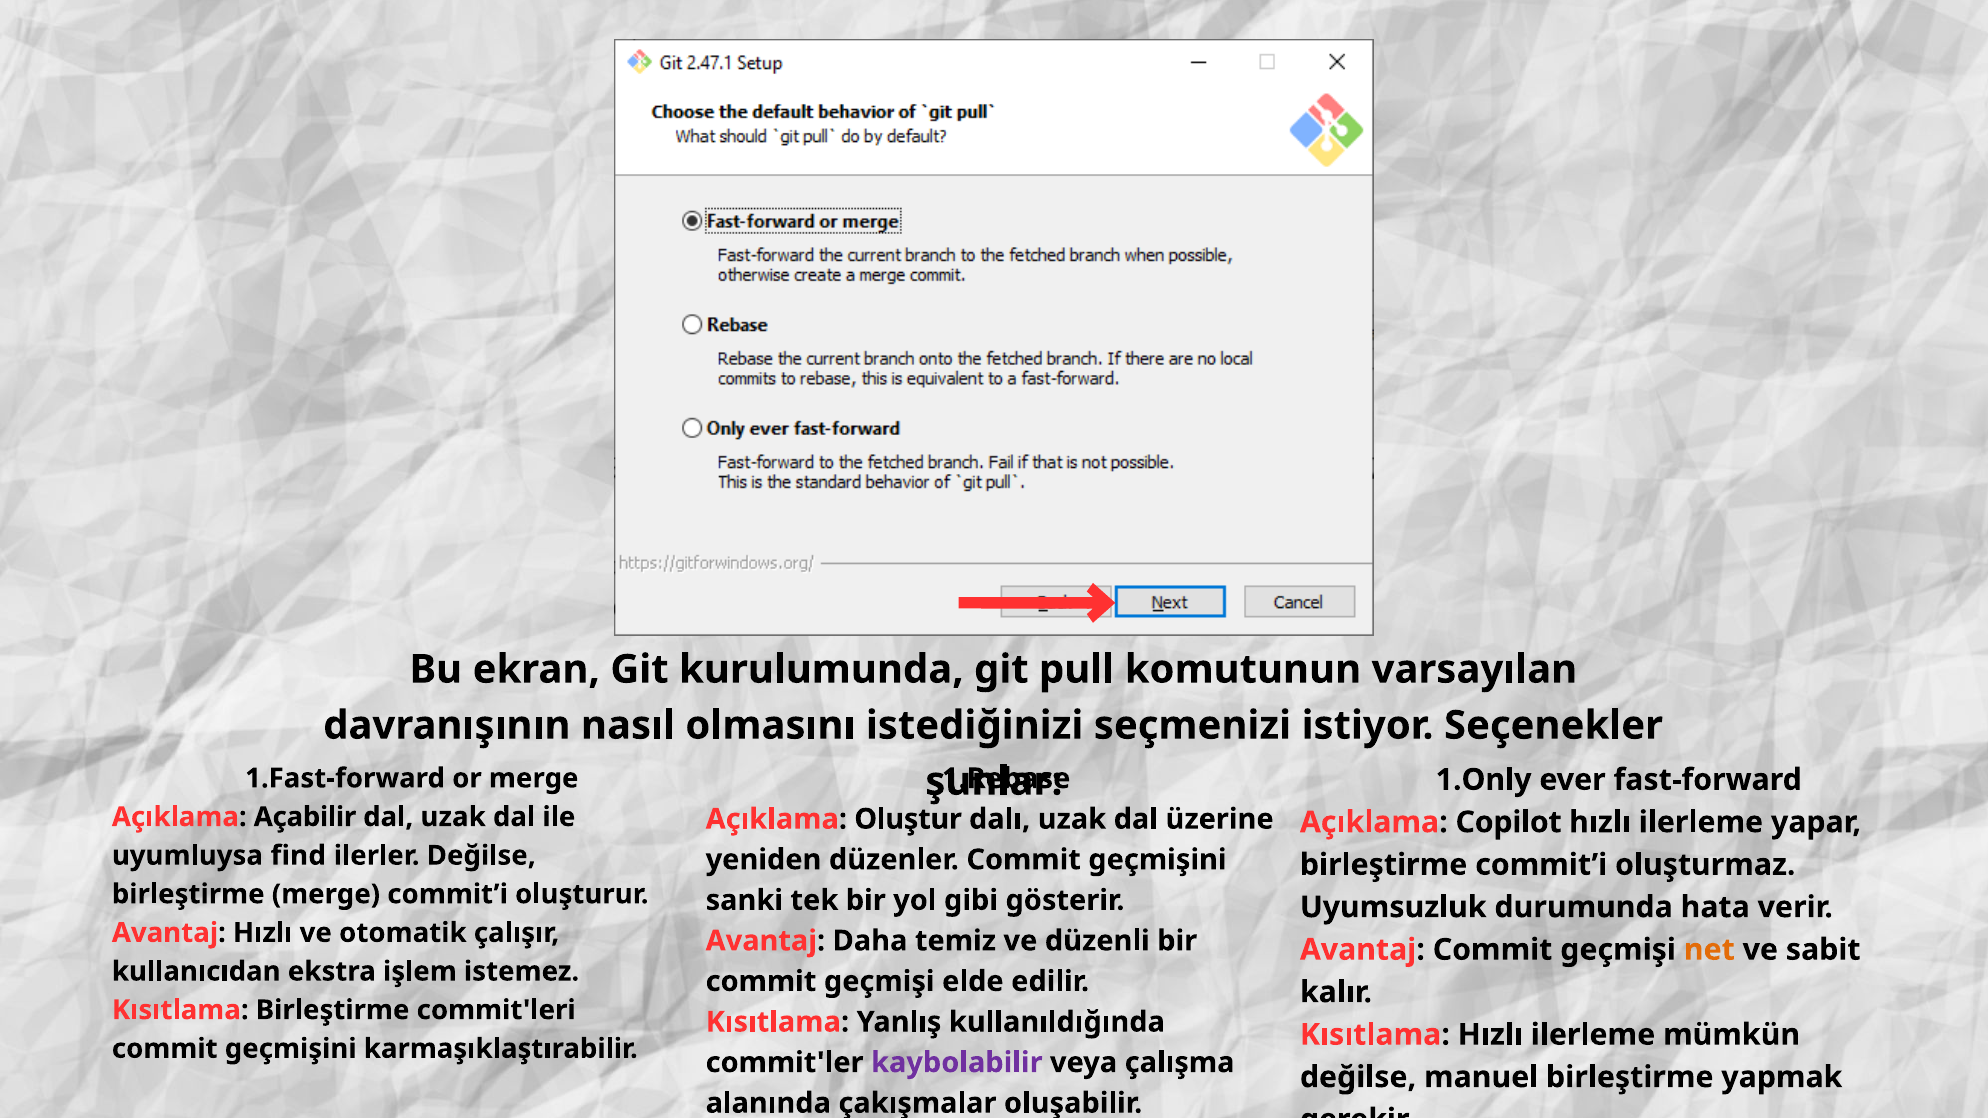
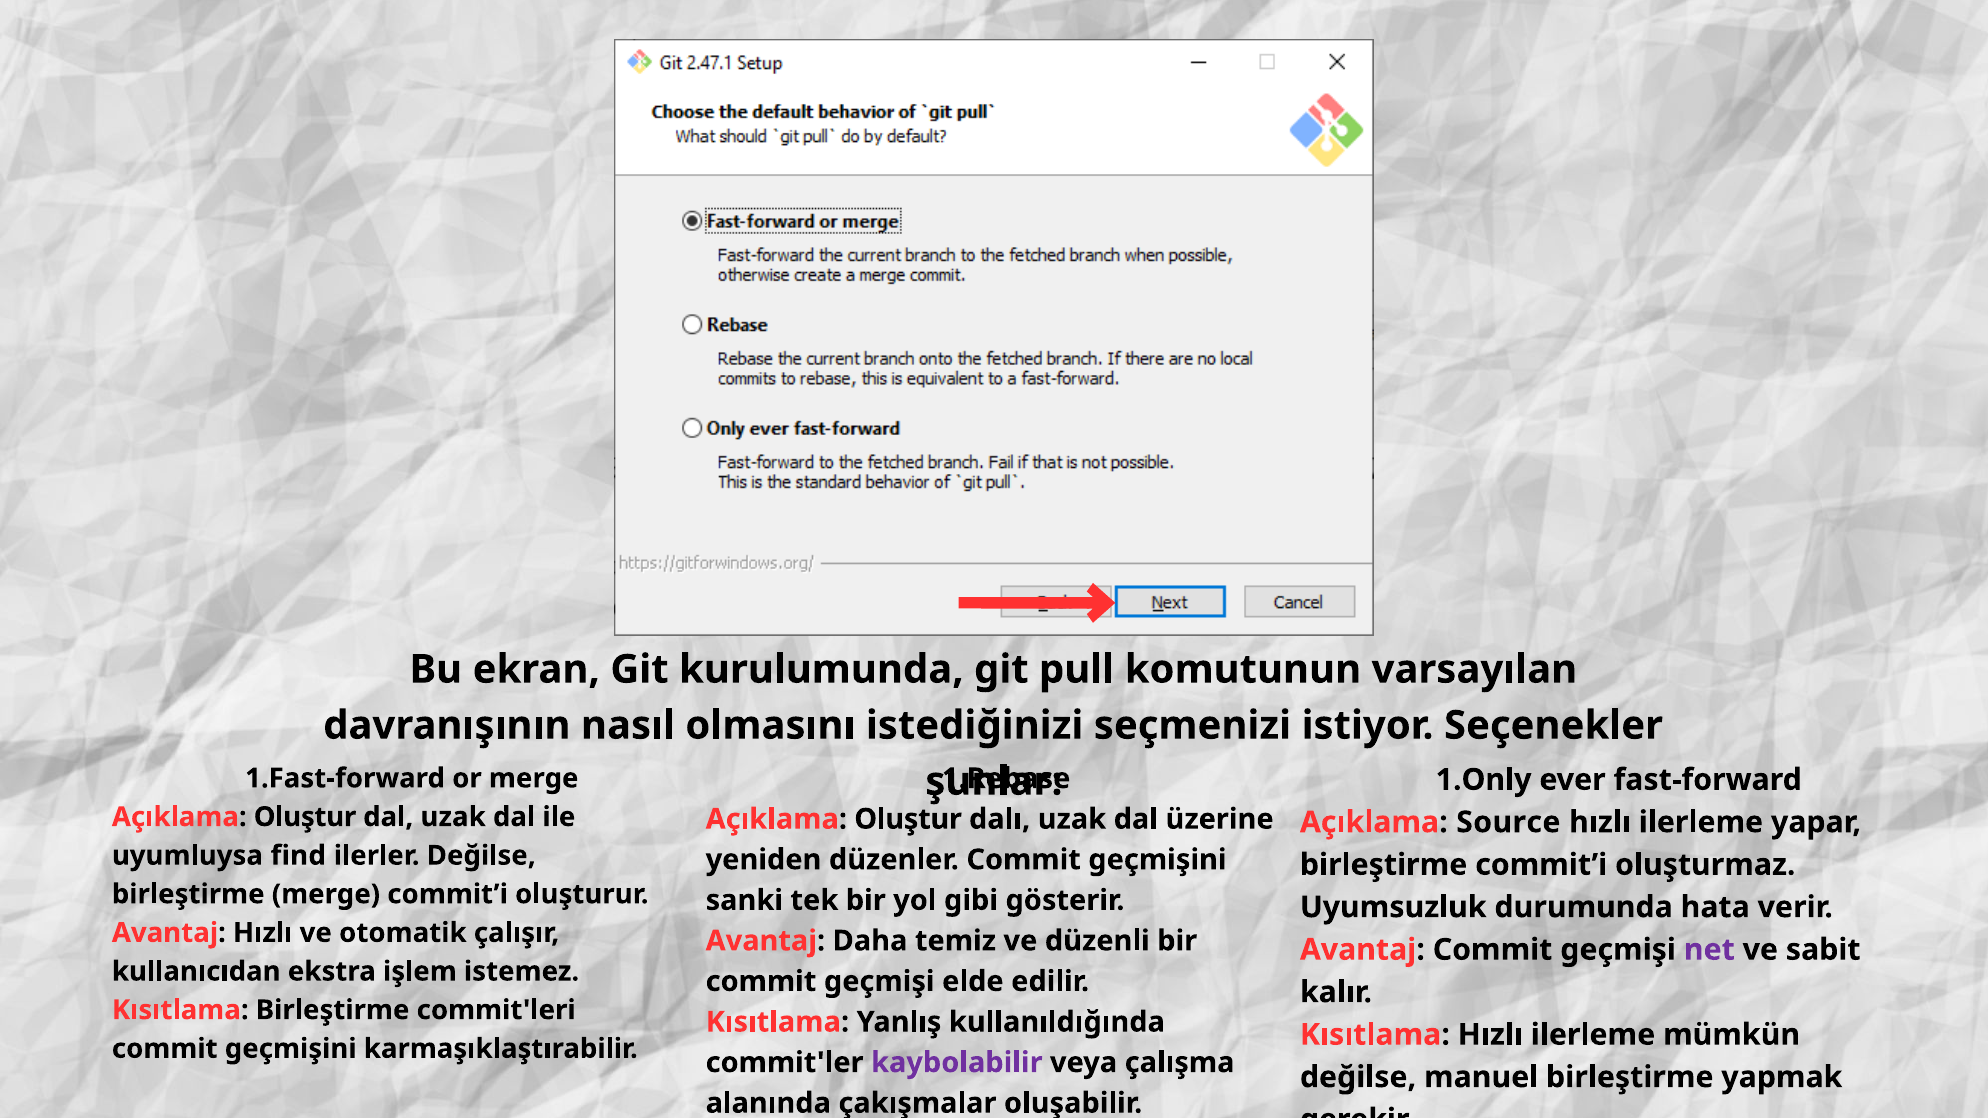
Açabilir at (305, 817): Açabilir -> Oluştur
Copilot: Copilot -> Source
net colour: orange -> purple
